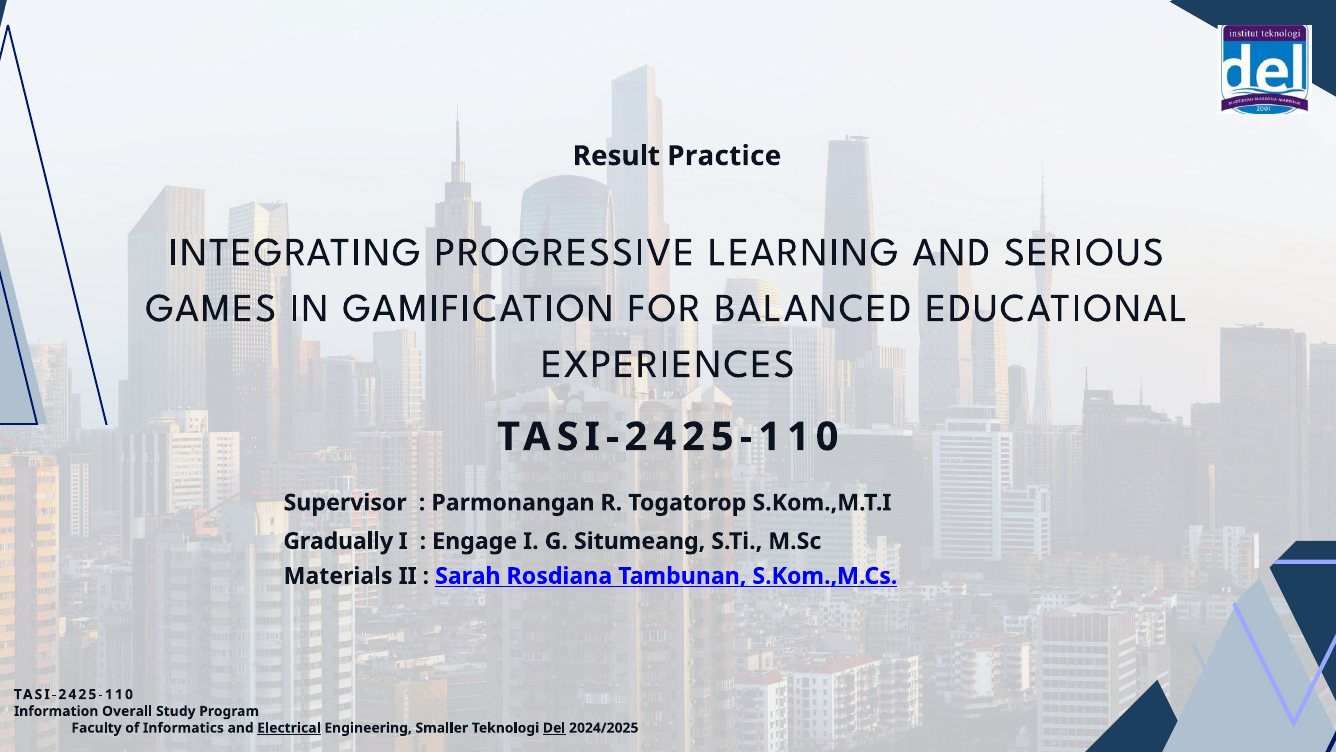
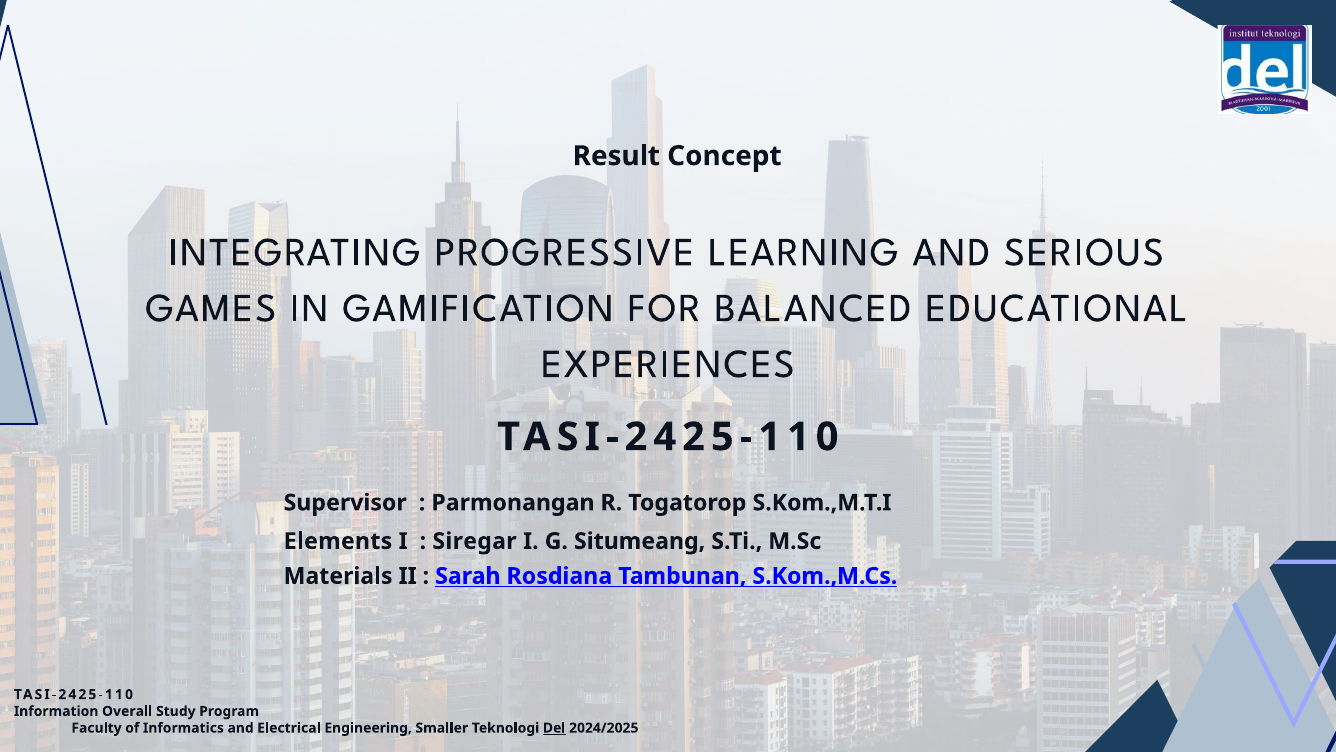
Practice: Practice -> Concept
Gradually: Gradually -> Elements
Engage: Engage -> Siregar
Electrical underline: present -> none
